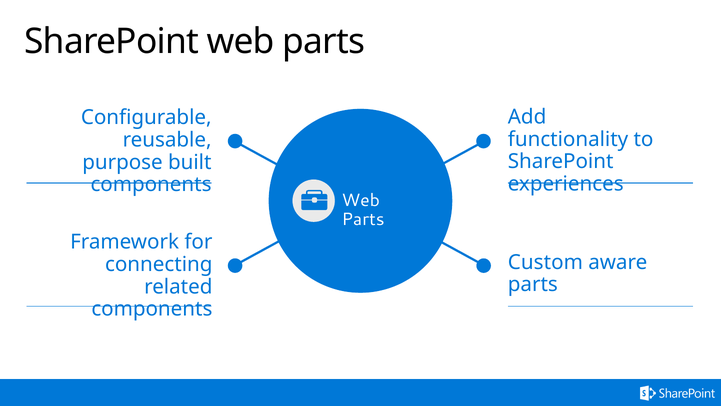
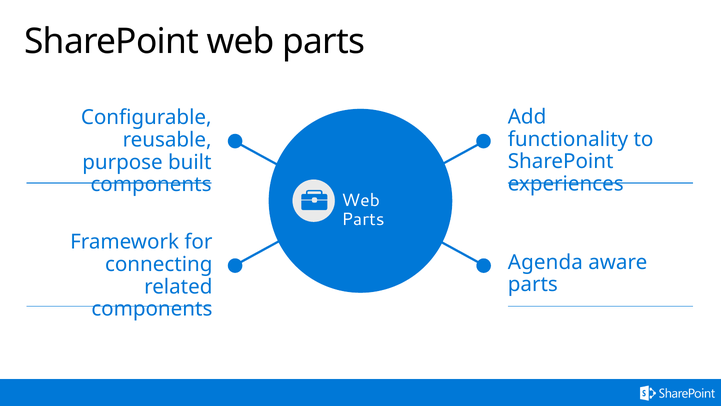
Custom: Custom -> Agenda
